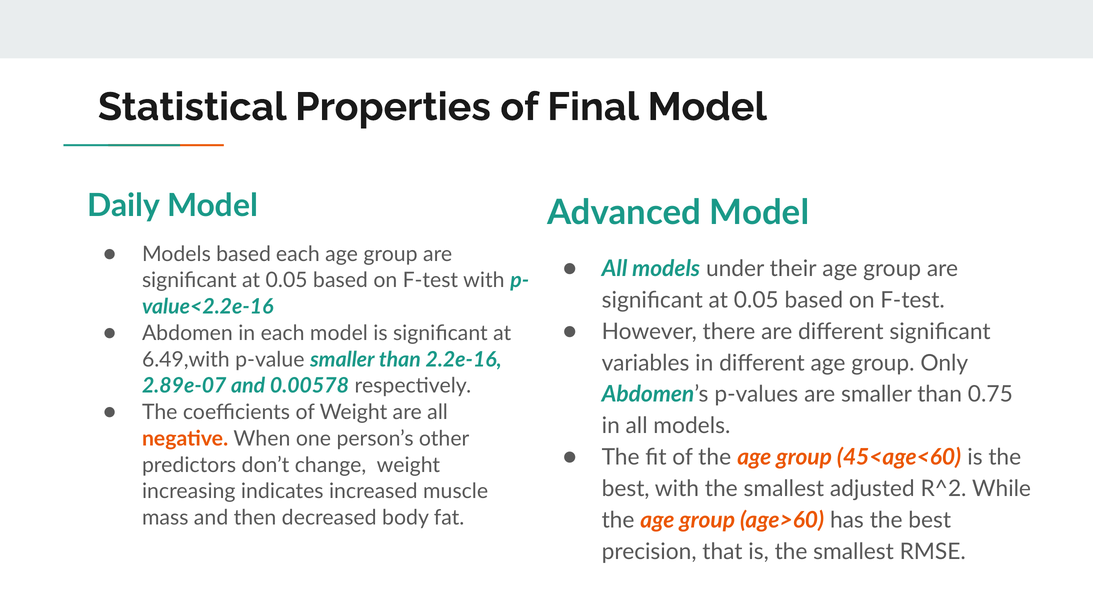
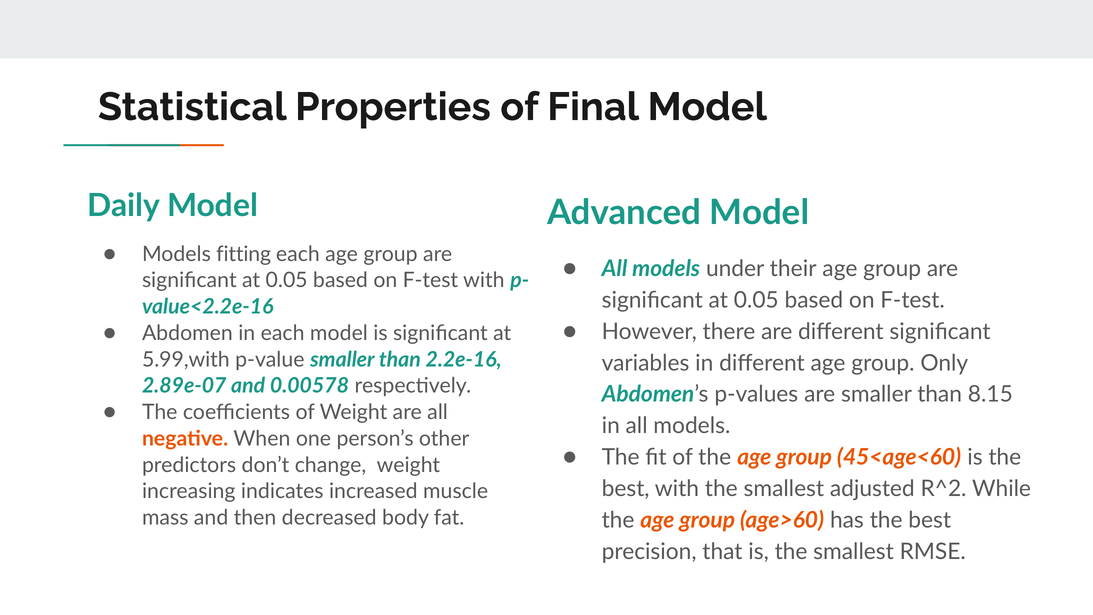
Models based: based -> fitting
6.49,with: 6.49,with -> 5.99,with
0.75: 0.75 -> 8.15
